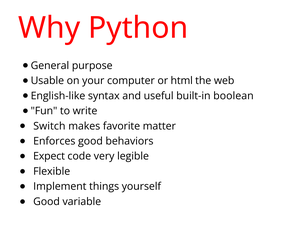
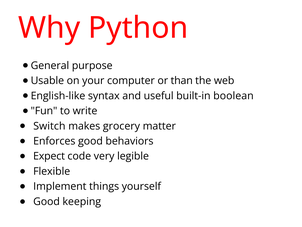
html: html -> than
favorite: favorite -> grocery
variable: variable -> keeping
